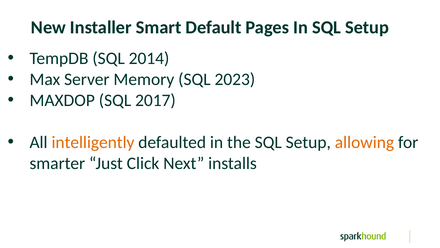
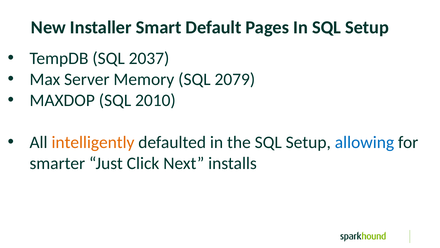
2014: 2014 -> 2037
2023: 2023 -> 2079
2017: 2017 -> 2010
allowing colour: orange -> blue
